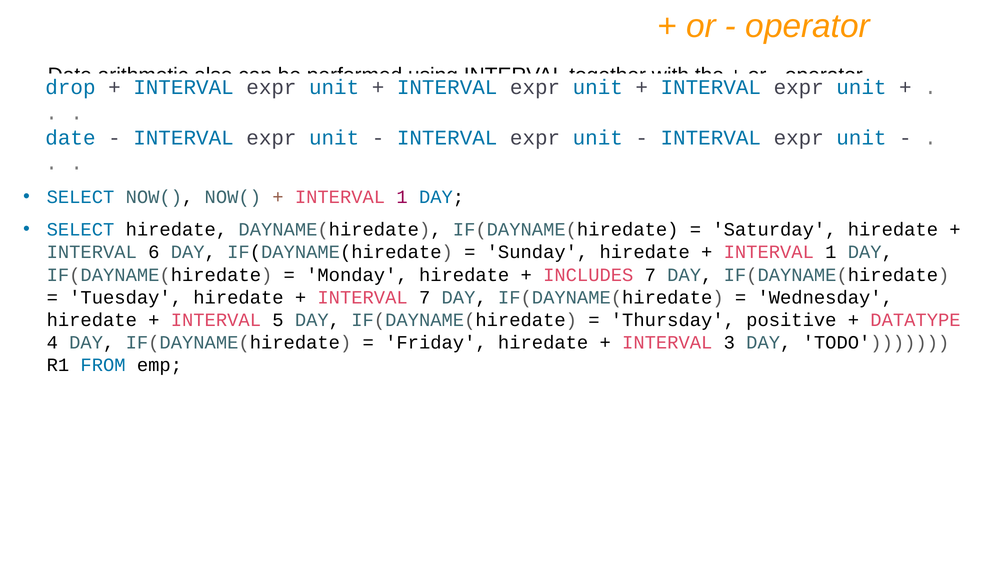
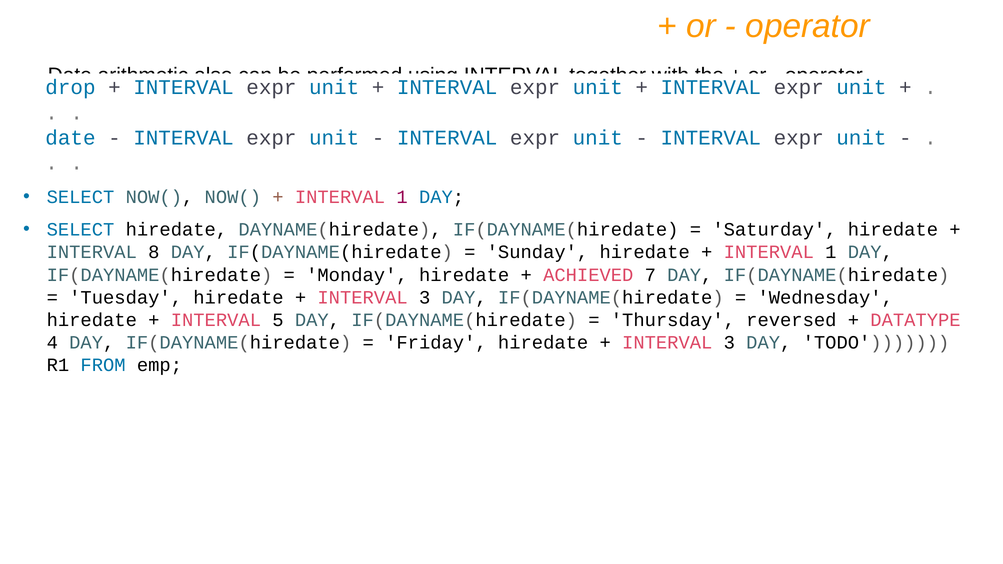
6: 6 -> 8
INCLUDES: INCLUDES -> ACHIEVED
7 at (425, 298): 7 -> 3
positive: positive -> reversed
